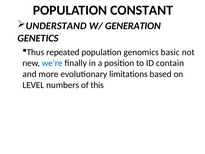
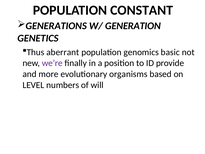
UNDERSTAND: UNDERSTAND -> GENERATIONS
repeated: repeated -> aberrant
we’re colour: blue -> purple
contain: contain -> provide
limitations: limitations -> organisms
this: this -> will
